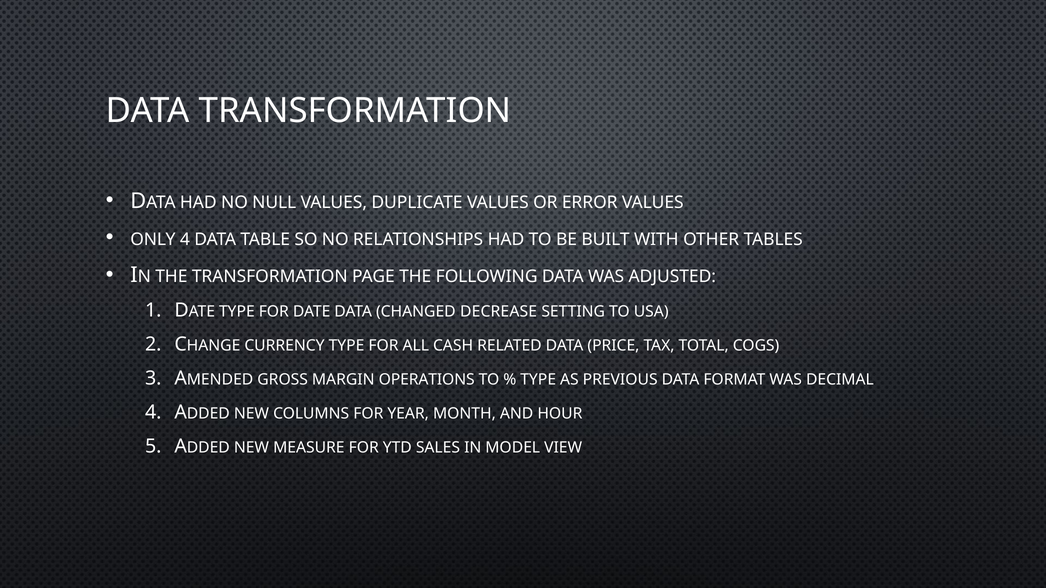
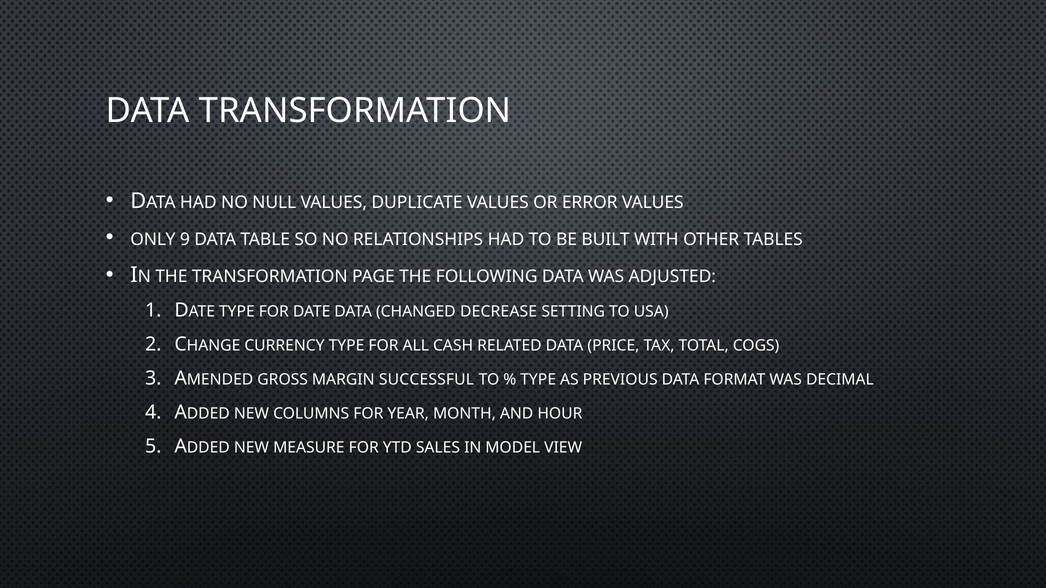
ONLY 4: 4 -> 9
OPERATIONS: OPERATIONS -> SUCCESSFUL
